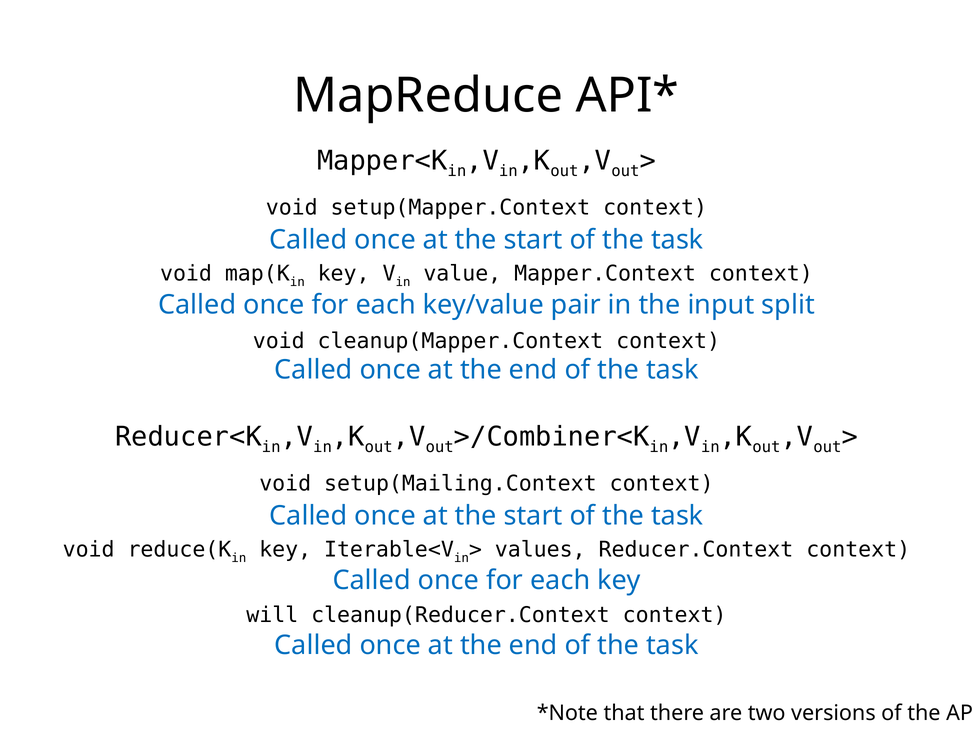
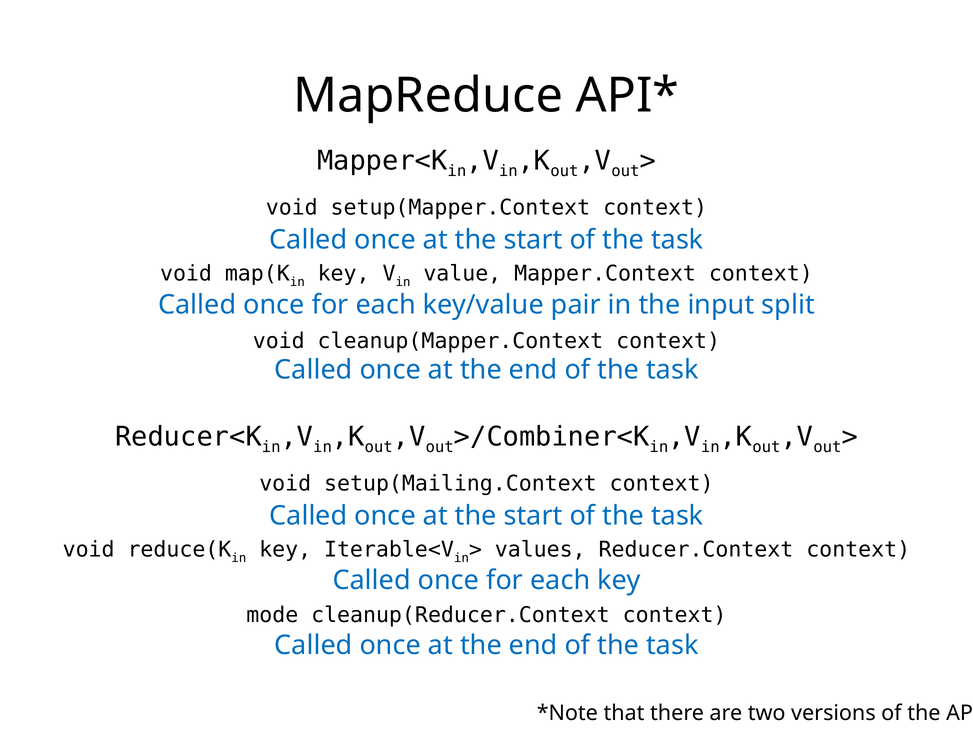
will: will -> mode
